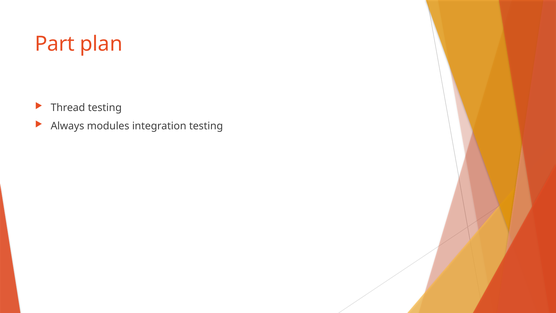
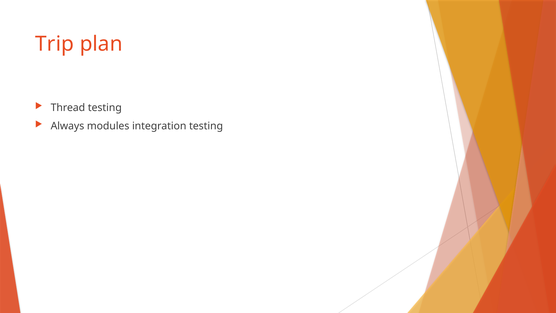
Part: Part -> Trip
